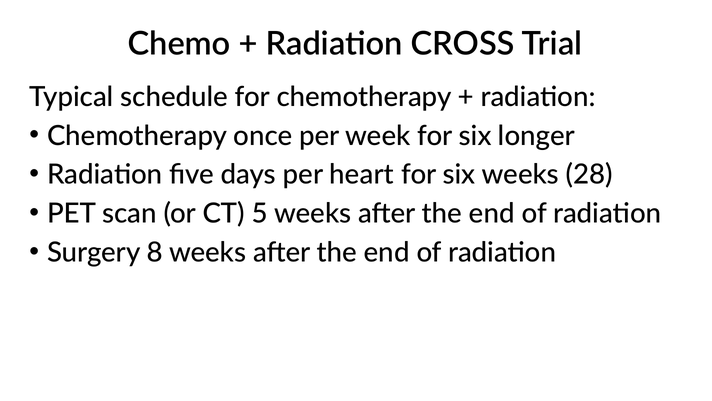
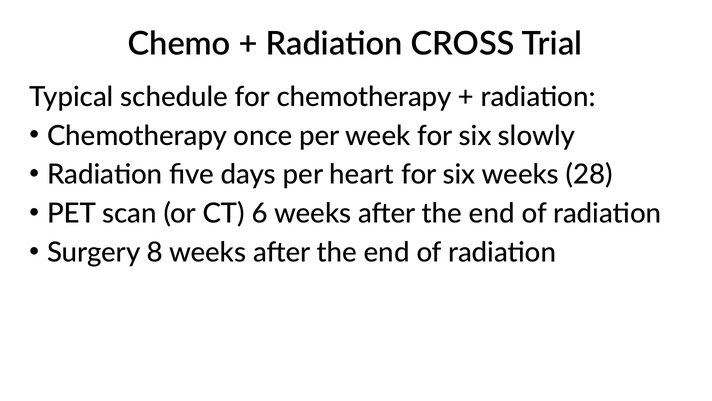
longer: longer -> slowly
5: 5 -> 6
